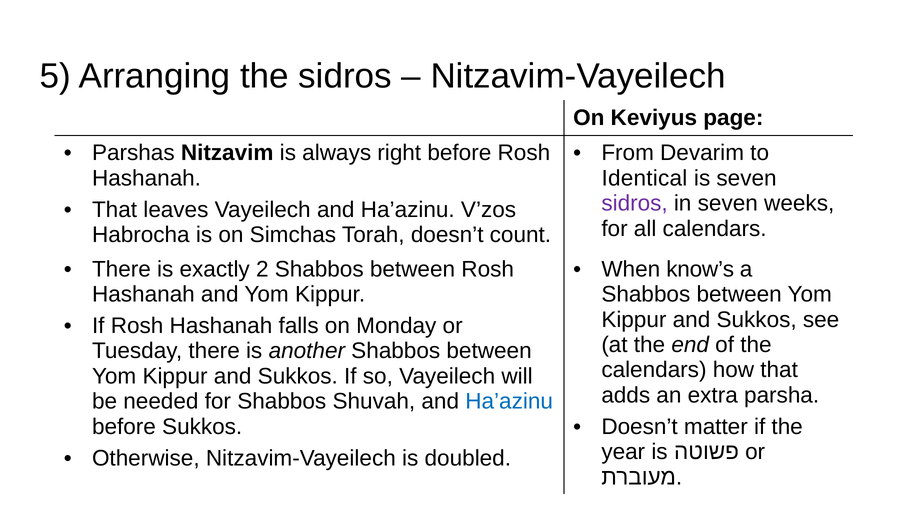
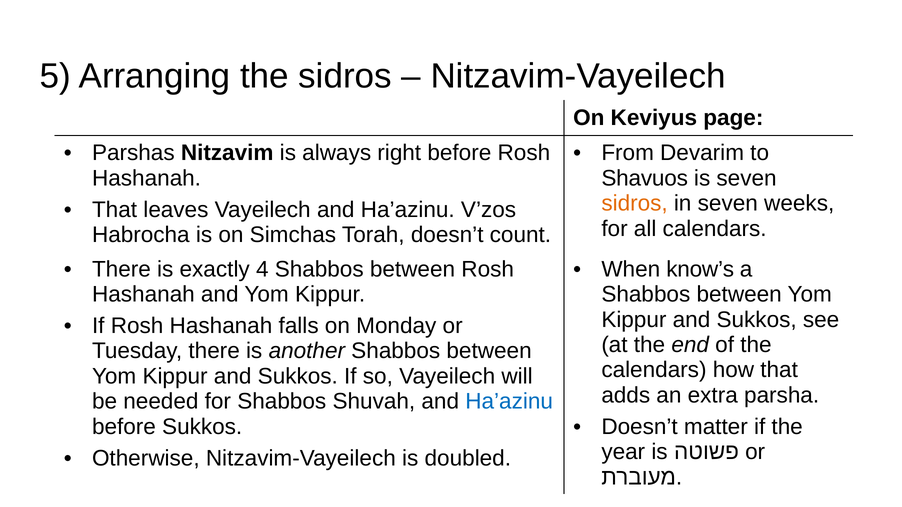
Identical: Identical -> Shavuos
sidros at (635, 204) colour: purple -> orange
2: 2 -> 4
